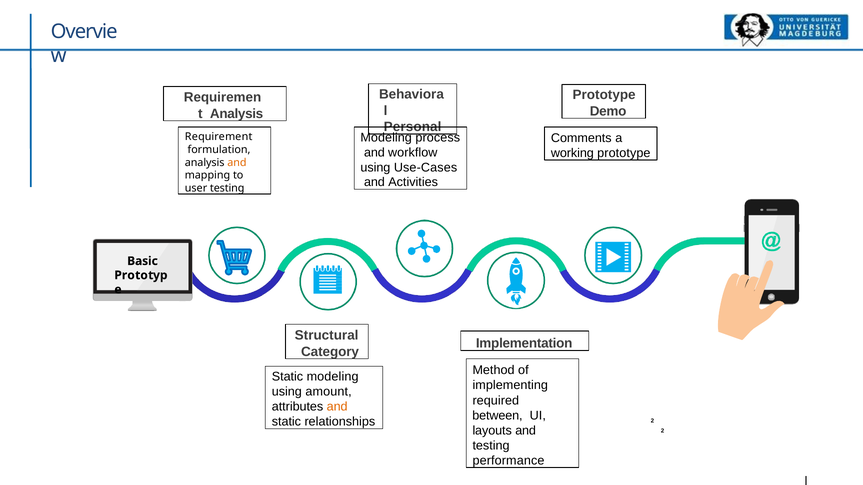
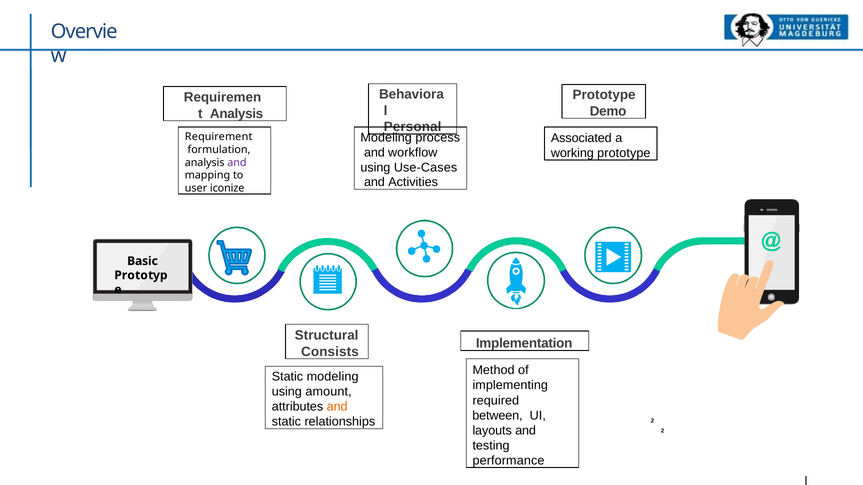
Comments: Comments -> Associated
and at (237, 163) colour: orange -> purple
user testing: testing -> iconize
Category: Category -> Consists
